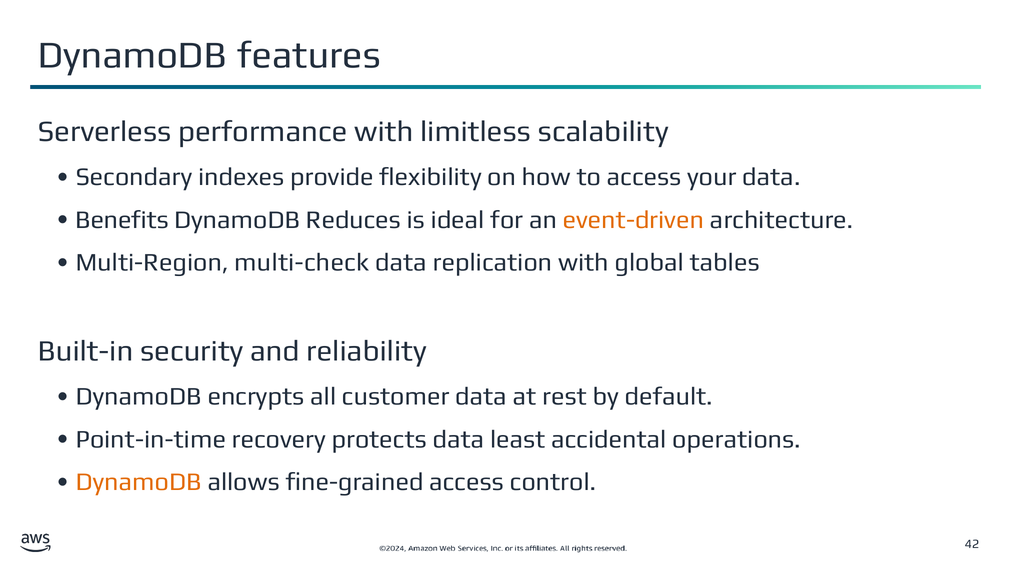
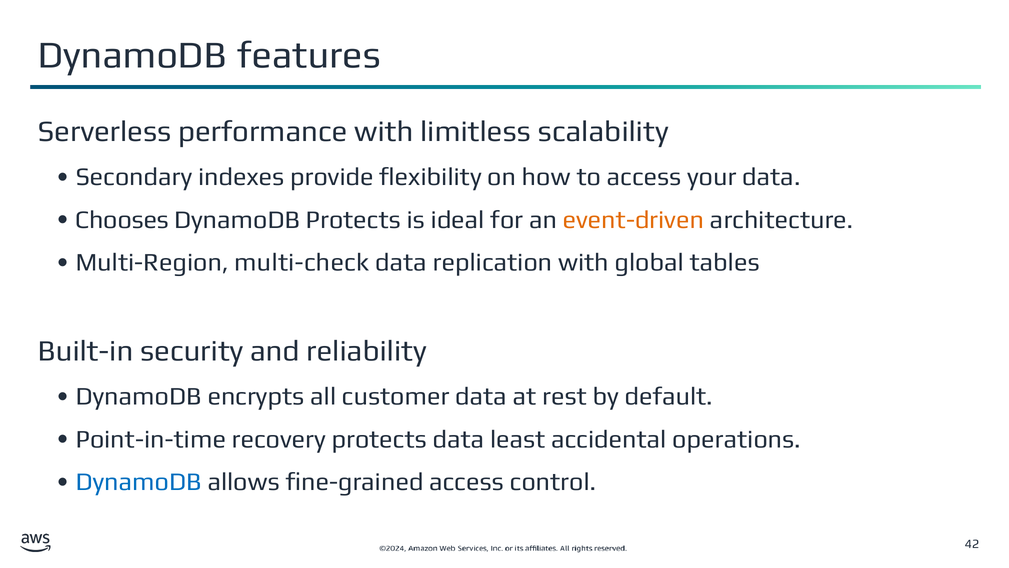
Benefits: Benefits -> Chooses
DynamoDB Reduces: Reduces -> Protects
DynamoDB at (139, 482) colour: orange -> blue
